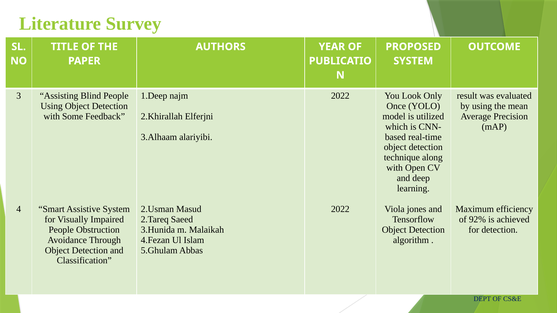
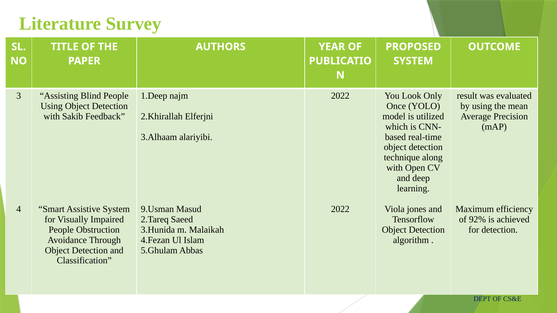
Some: Some -> Sakib
2.Usman: 2.Usman -> 9.Usman
